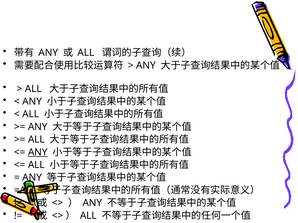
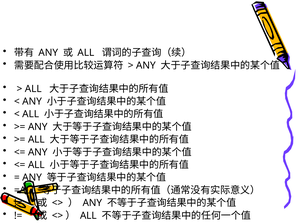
ANY at (38, 152) underline: present -> none
